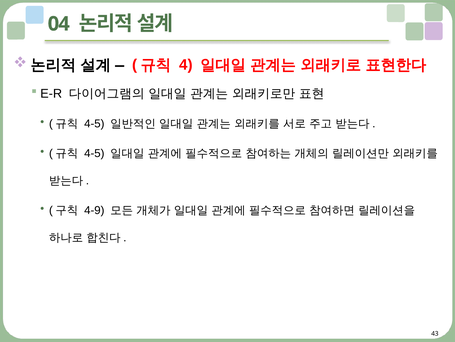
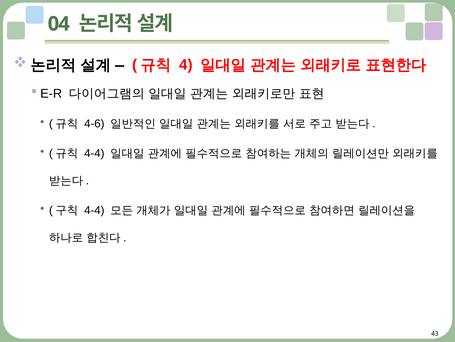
4-5 at (94, 124): 4-5 -> 4-6
4-5 at (94, 153): 4-5 -> 4-4
4-9 at (94, 210): 4-9 -> 4-4
